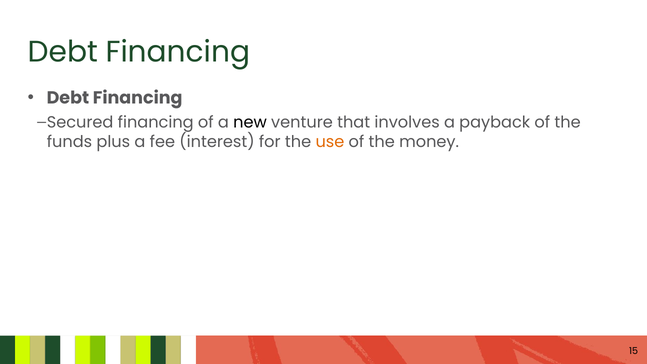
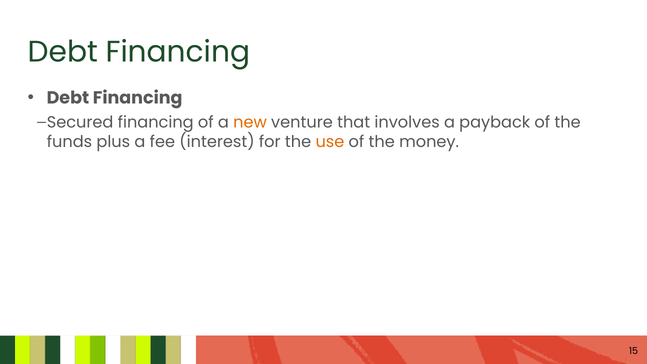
new colour: black -> orange
